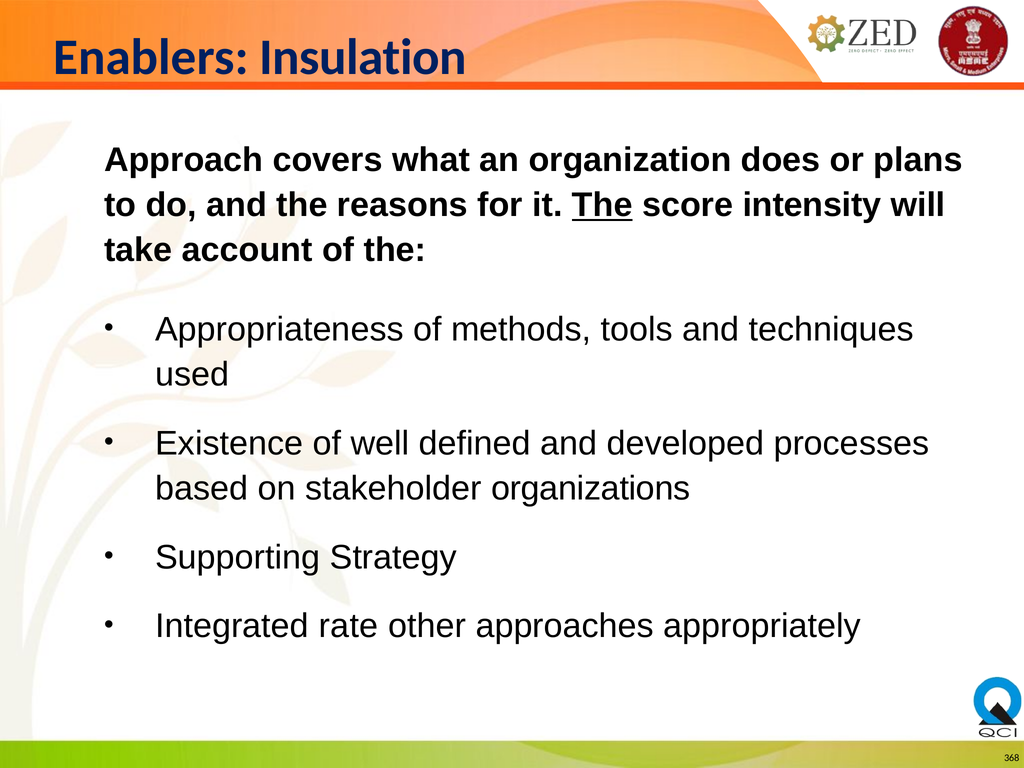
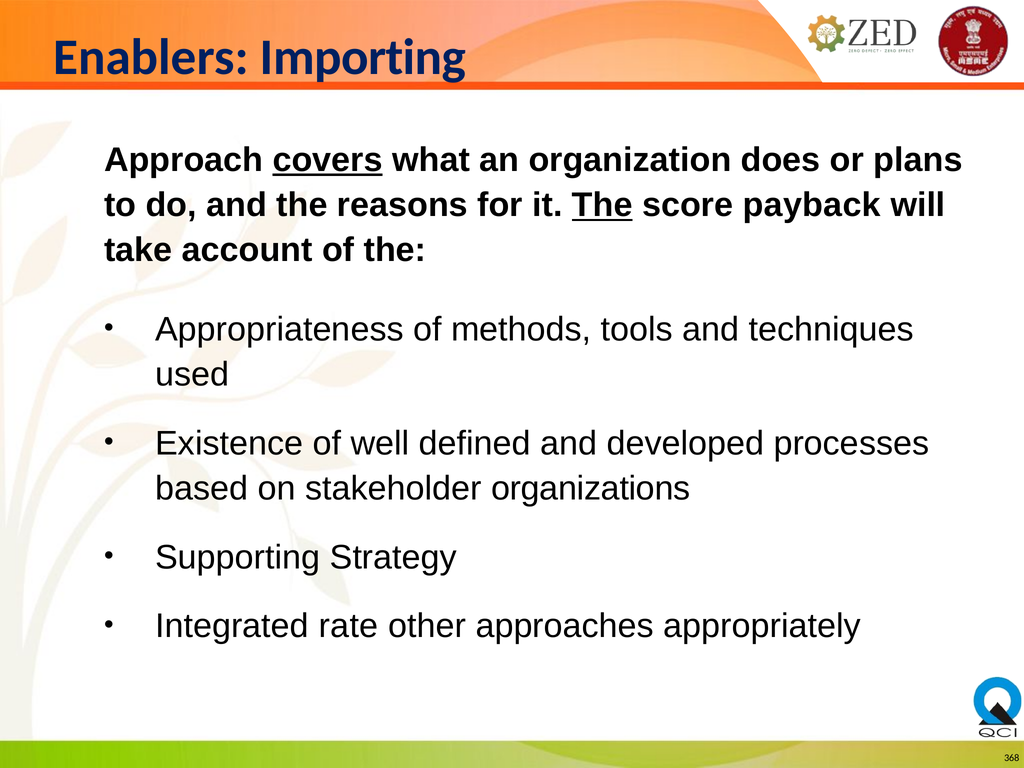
Insulation: Insulation -> Importing
covers underline: none -> present
intensity: intensity -> payback
